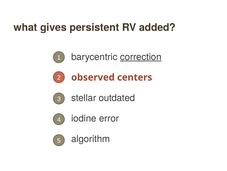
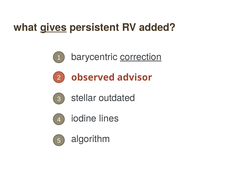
gives underline: none -> present
centers: centers -> advisor
error: error -> lines
